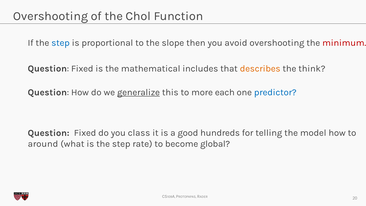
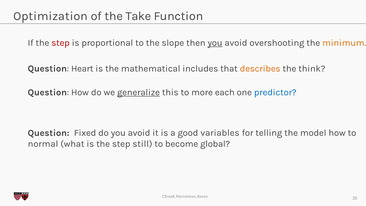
Overshooting at (51, 16): Overshooting -> Optimization
Chol: Chol -> Take
step at (61, 43) colour: blue -> red
you at (215, 43) underline: none -> present
minimum colour: red -> orange
Fixed at (82, 68): Fixed -> Heart
do you class: class -> avoid
hundreds: hundreds -> variables
around: around -> normal
rate: rate -> still
